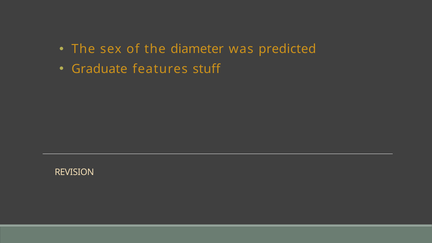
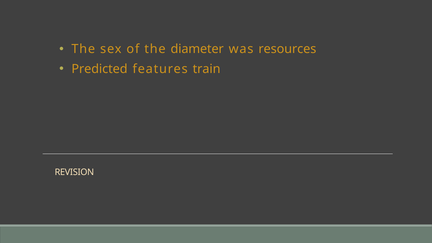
predicted: predicted -> resources
Graduate: Graduate -> Predicted
stuff: stuff -> train
